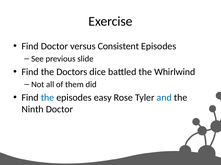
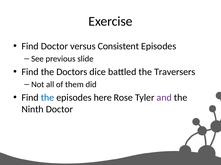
Whirlwind: Whirlwind -> Traversers
easy: easy -> here
and colour: blue -> purple
